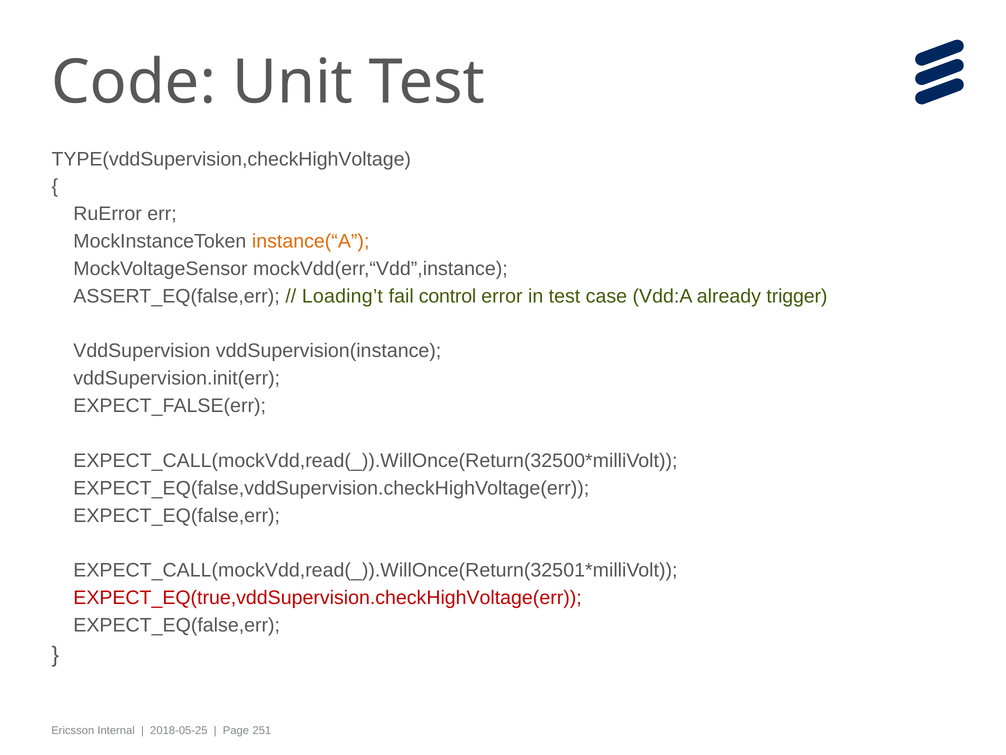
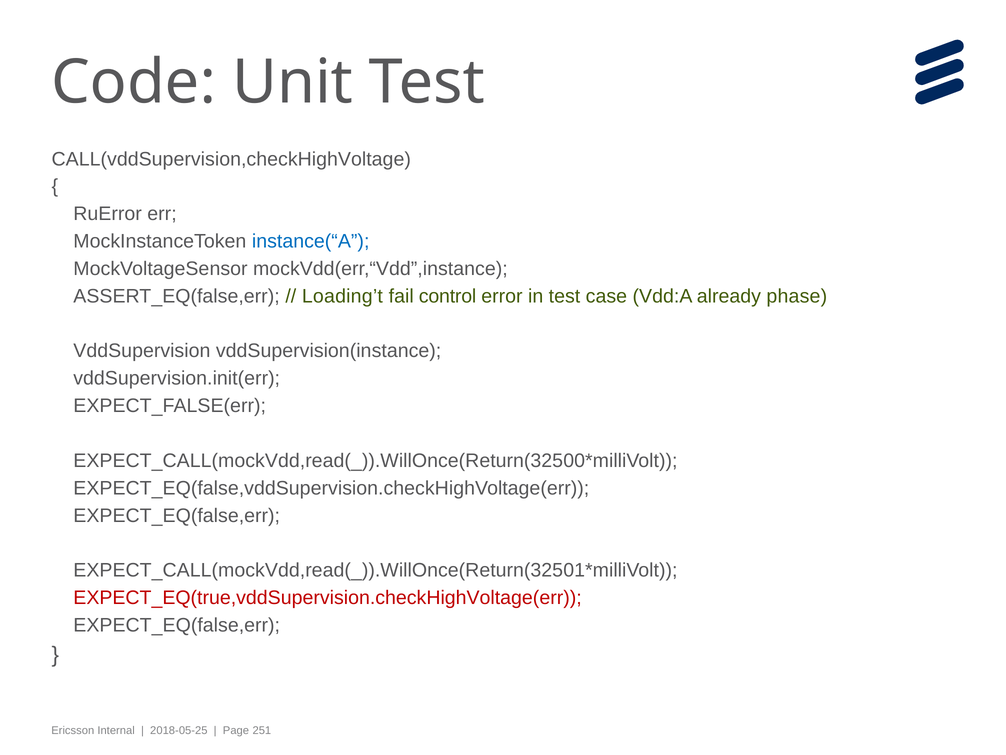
TYPE(vddSupervision,checkHighVoltage: TYPE(vddSupervision,checkHighVoltage -> CALL(vddSupervision,checkHighVoltage
instance(“A colour: orange -> blue
trigger: trigger -> phase
